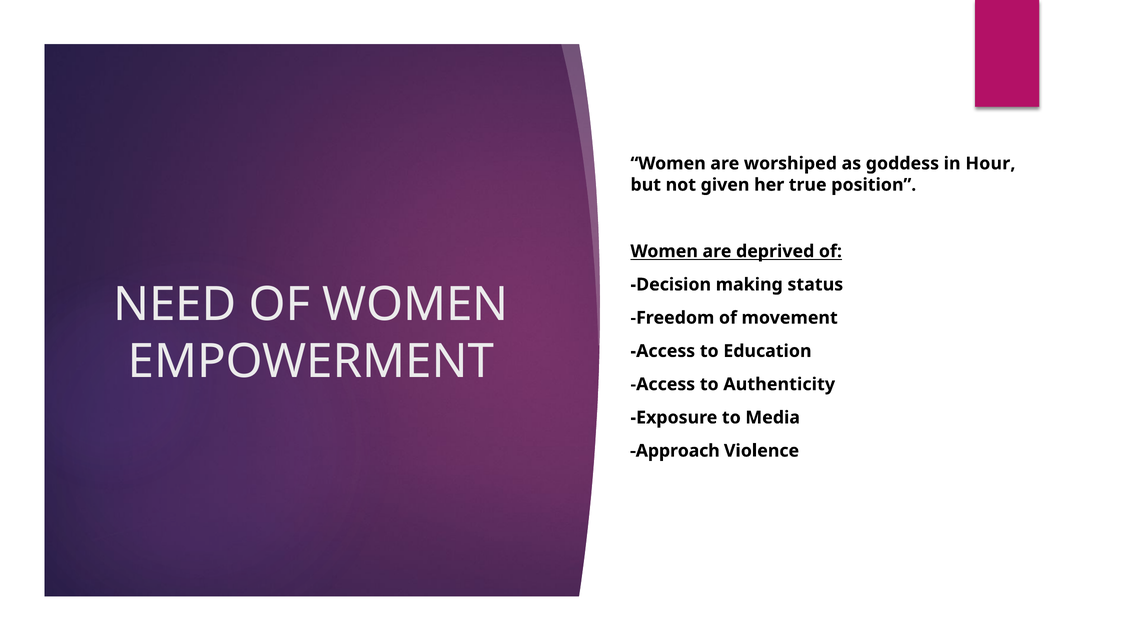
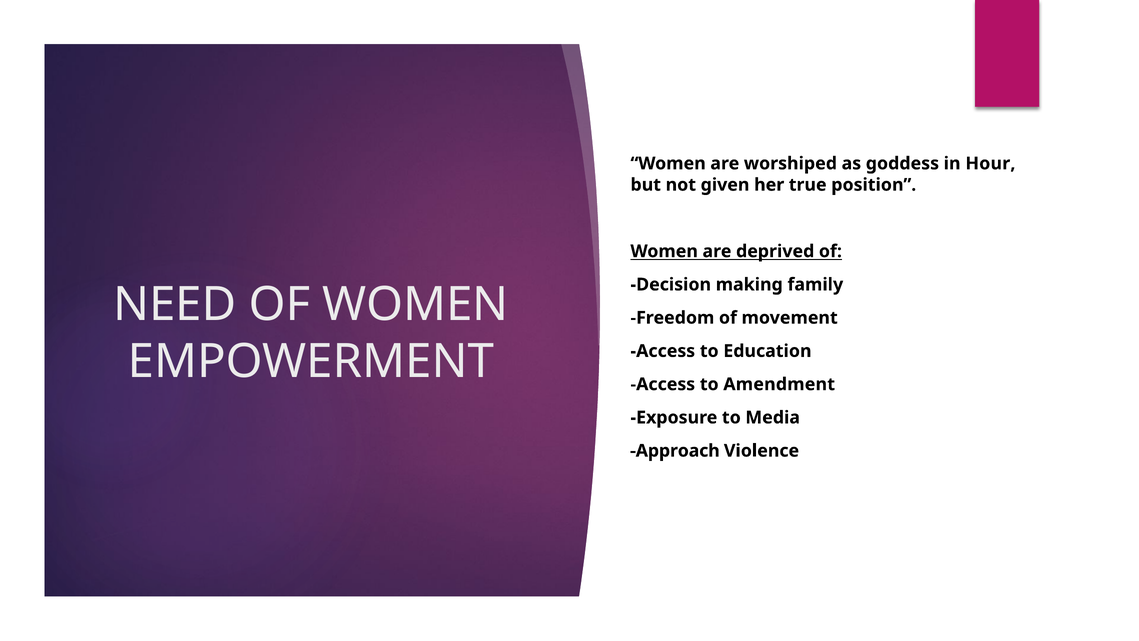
status: status -> family
Authenticity: Authenticity -> Amendment
